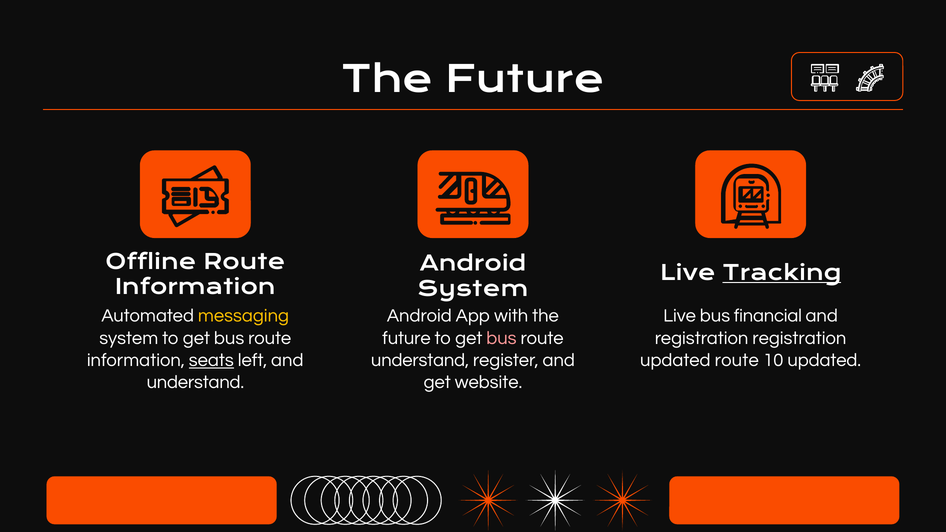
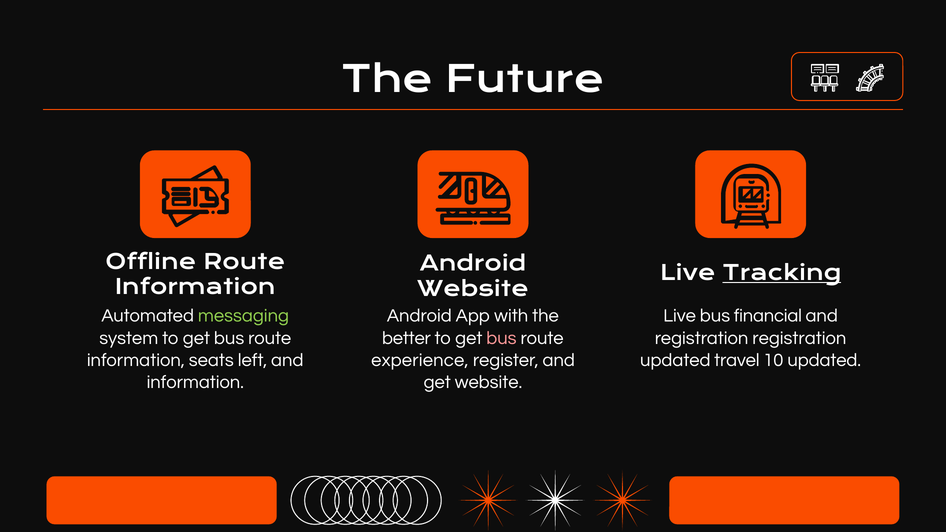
System at (473, 289): System -> Website
messaging colour: yellow -> light green
future at (406, 338): future -> better
seats underline: present -> none
understand at (420, 360): understand -> experience
updated route: route -> travel
understand at (195, 382): understand -> information
